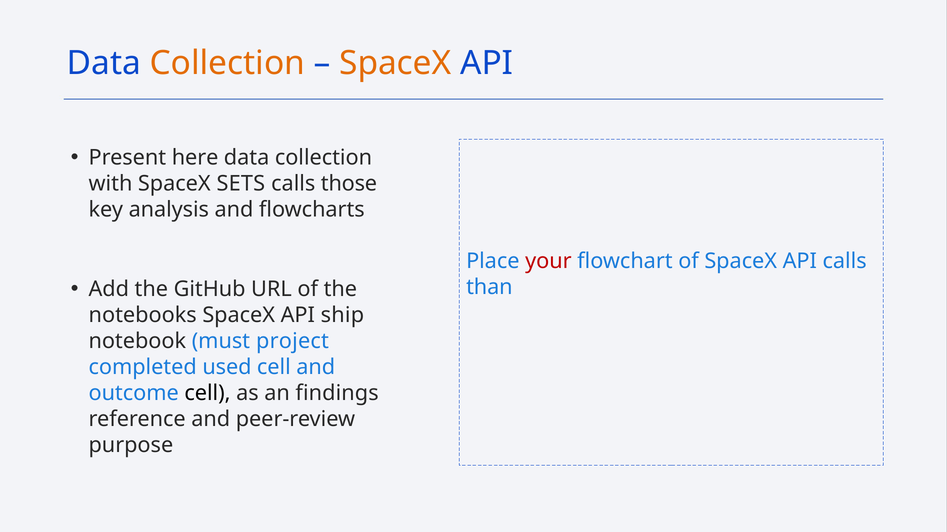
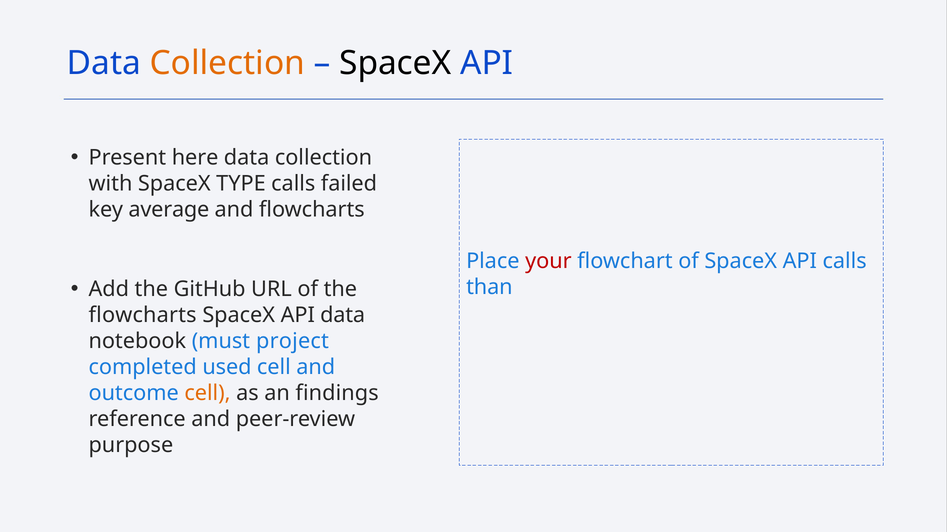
SpaceX at (395, 63) colour: orange -> black
SETS: SETS -> TYPE
those: those -> failed
analysis: analysis -> average
notebooks at (143, 316): notebooks -> flowcharts
API ship: ship -> data
cell at (207, 394) colour: black -> orange
